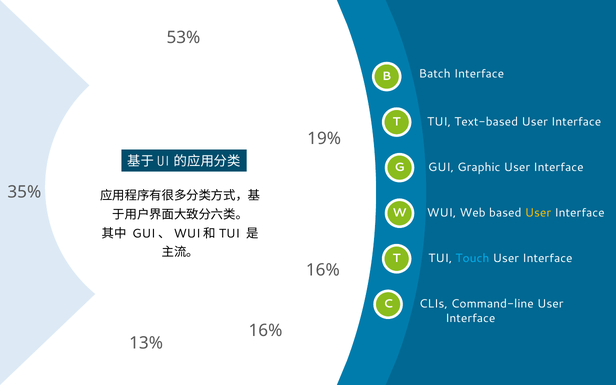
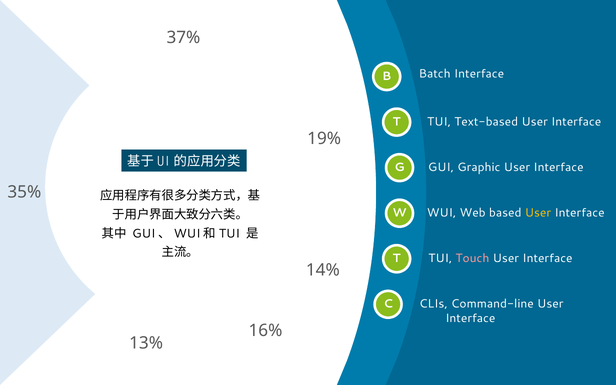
53%: 53% -> 37%
Touch colour: light blue -> pink
16% at (323, 270): 16% -> 14%
